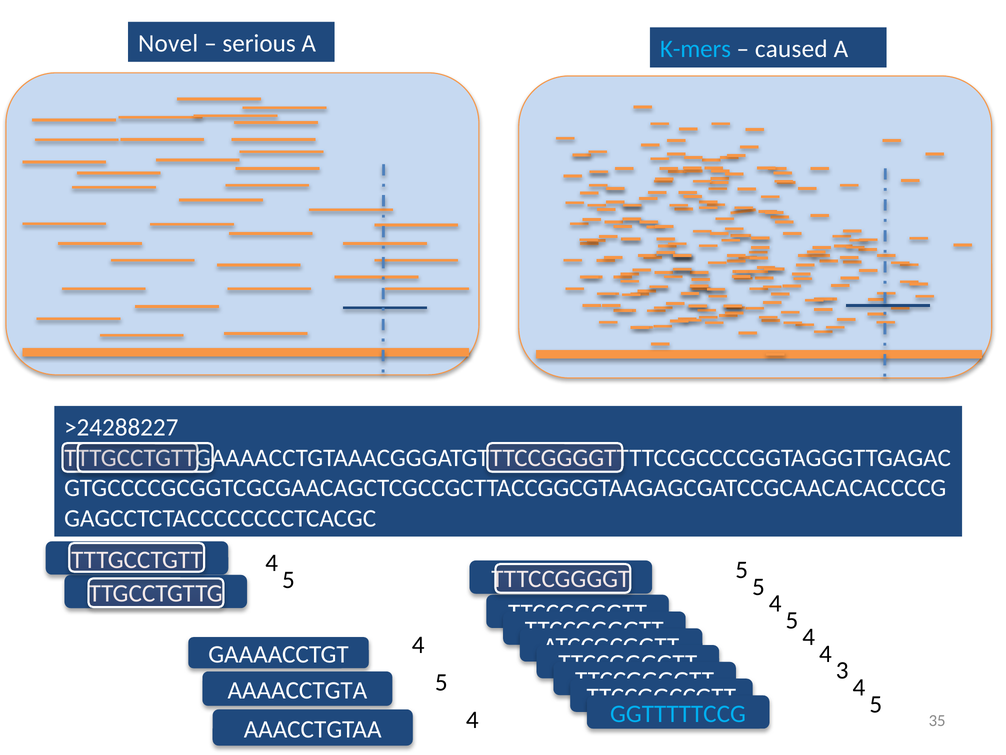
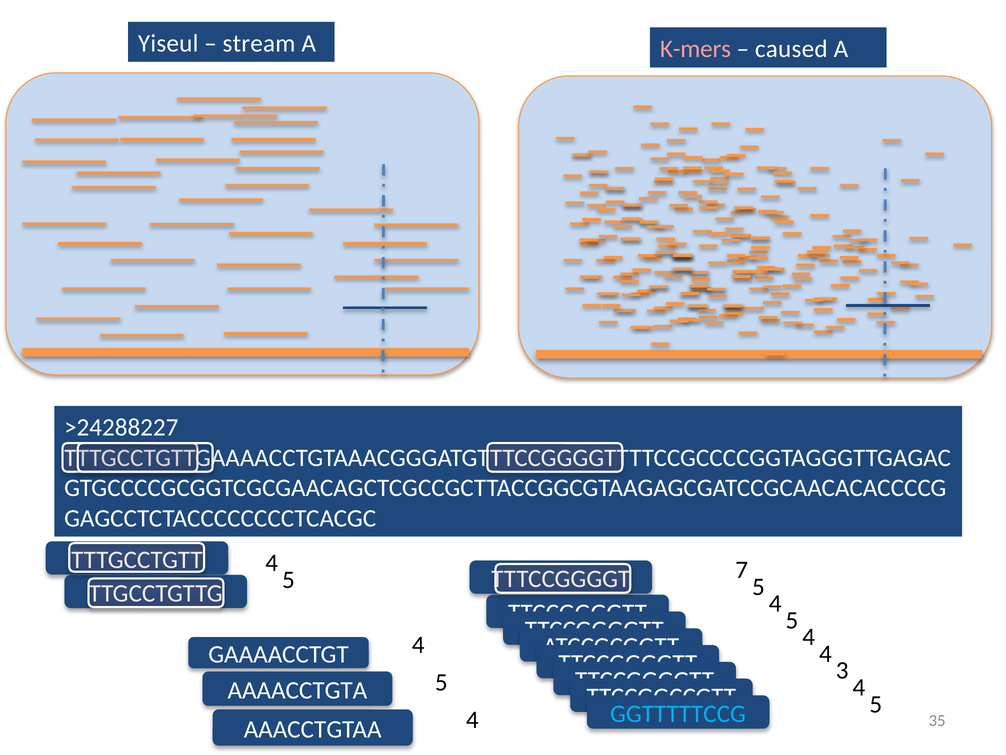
Novel: Novel -> Yiseul
serious: serious -> stream
K-mers colour: light blue -> pink
5 at (742, 570): 5 -> 7
